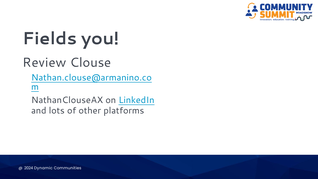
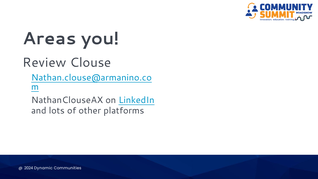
Fields: Fields -> Areas
